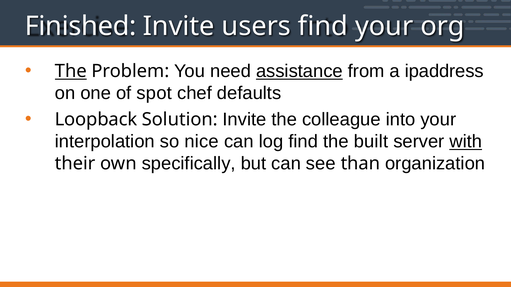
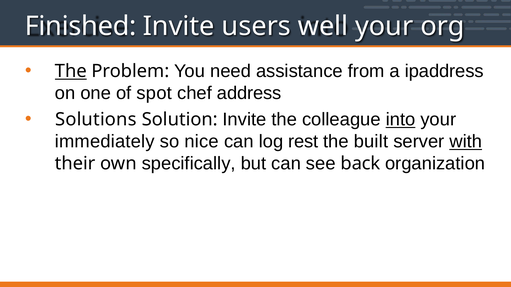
users find: find -> well
assistance underline: present -> none
defaults: defaults -> address
Loopback: Loopback -> Solutions
into underline: none -> present
interpolation: interpolation -> immediately
log find: find -> rest
than: than -> back
